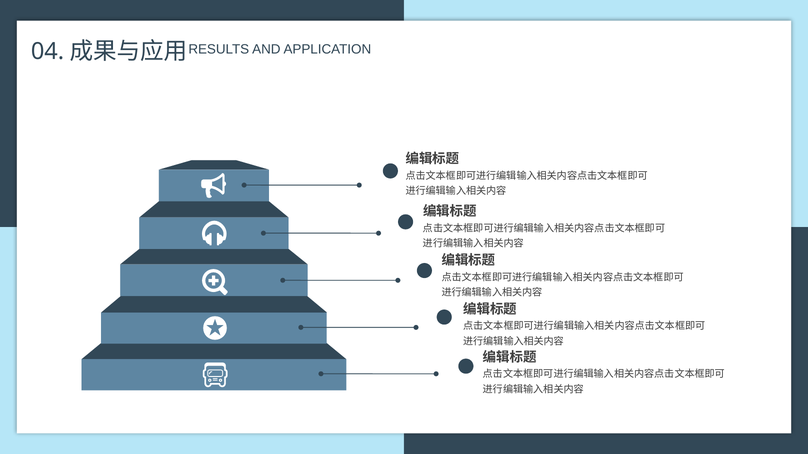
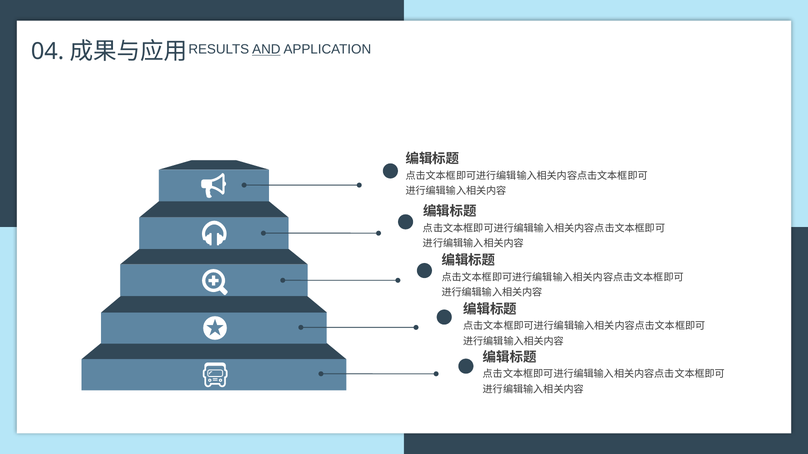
AND underline: none -> present
